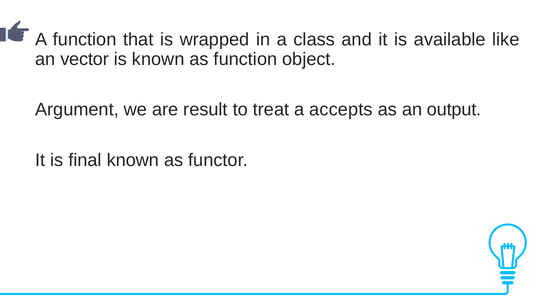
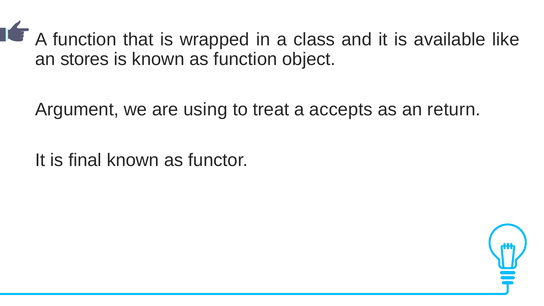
vector: vector -> stores
result: result -> using
output: output -> return
